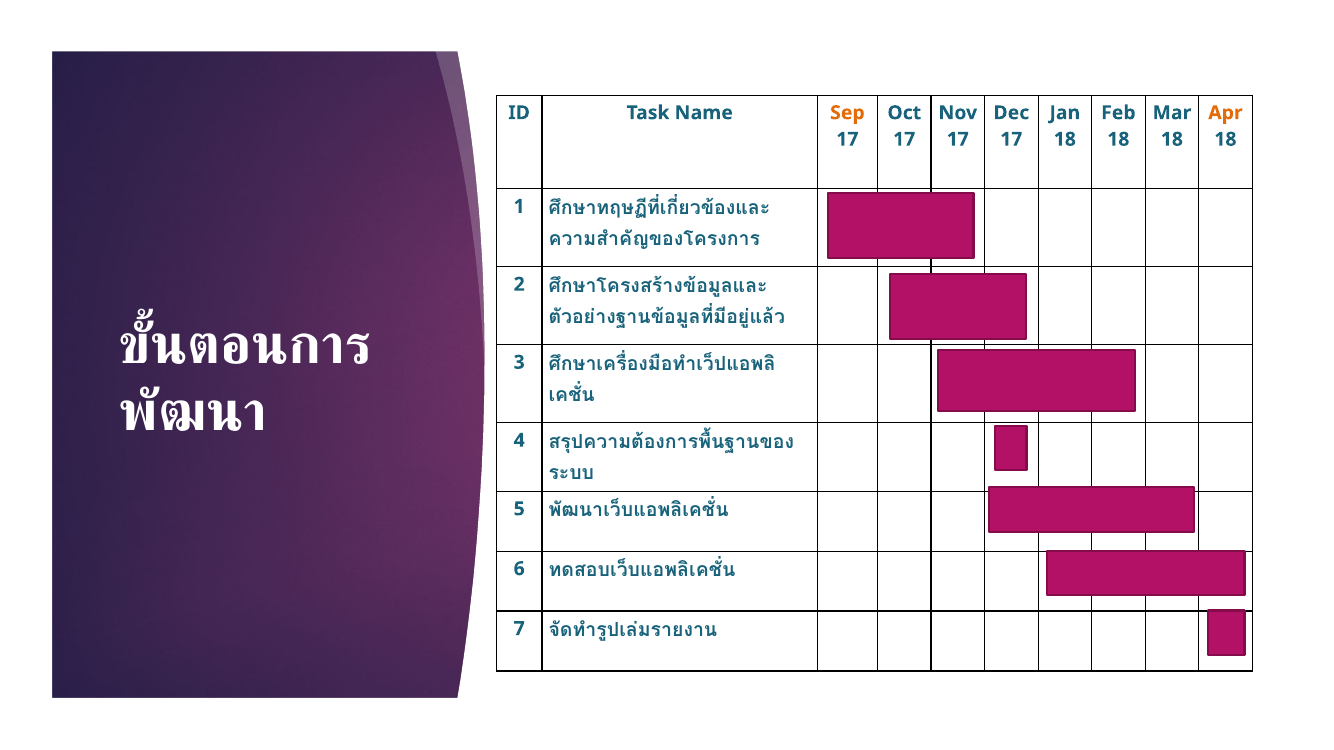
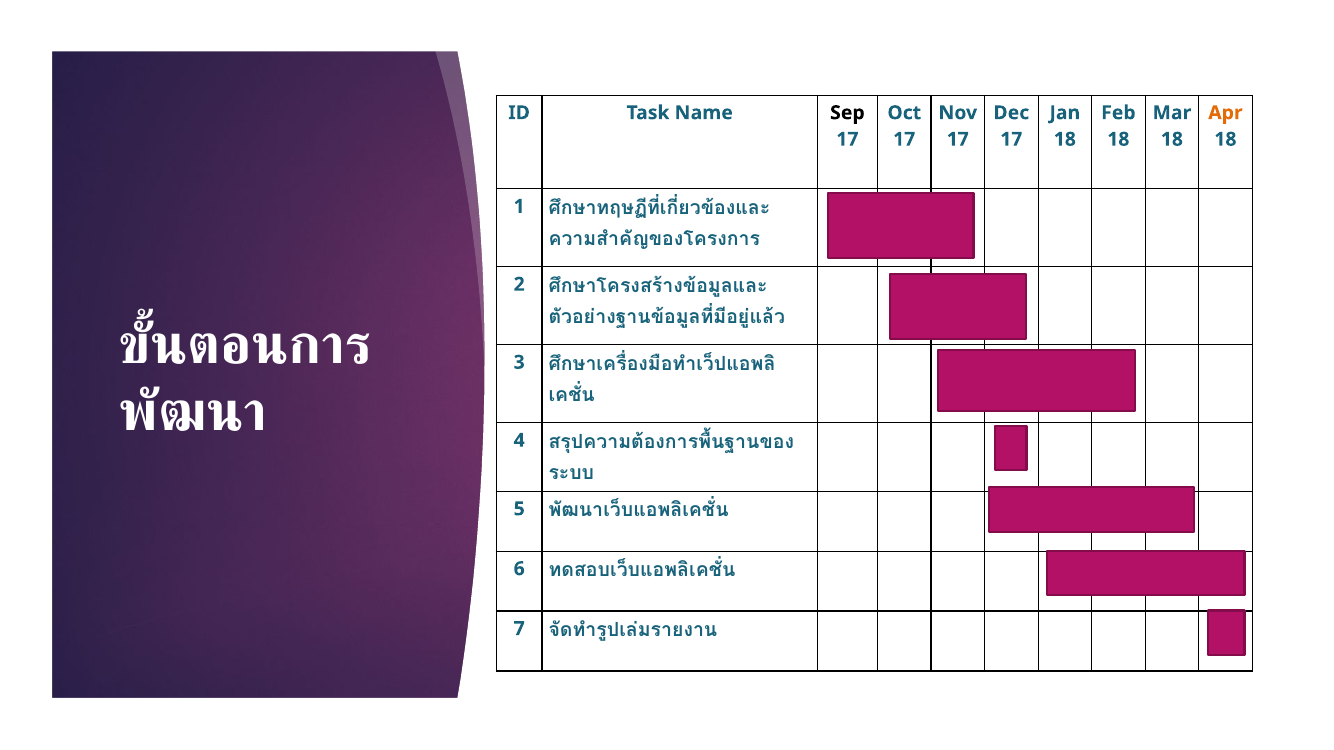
Sep colour: orange -> black
